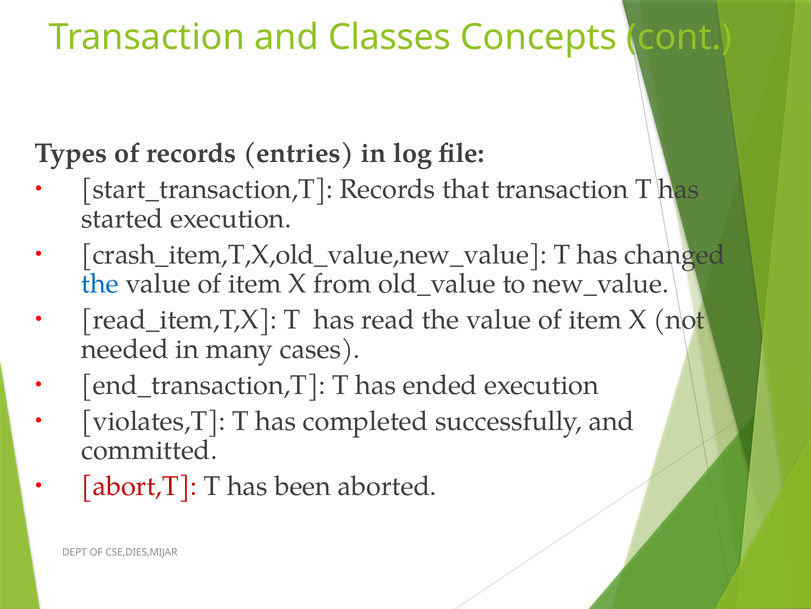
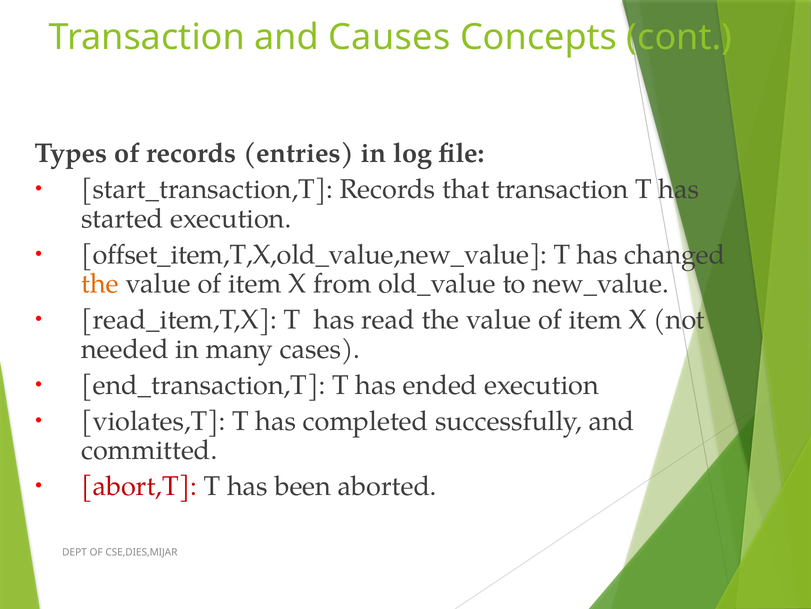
Classes: Classes -> Causes
crash_item,T,X,old_value,new_value: crash_item,T,X,old_value,new_value -> offset_item,T,X,old_value,new_value
the at (100, 284) colour: blue -> orange
